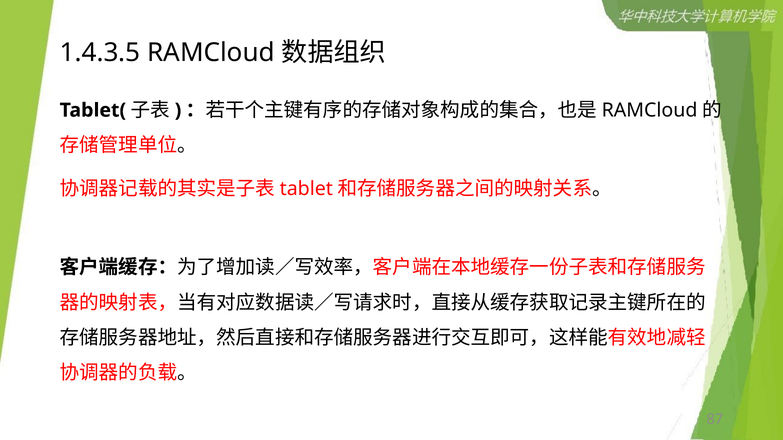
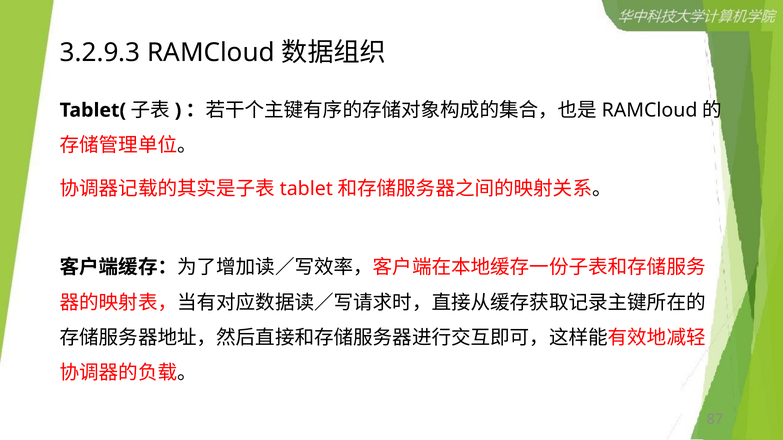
1.4.3.5: 1.4.3.5 -> 3.2.9.3
